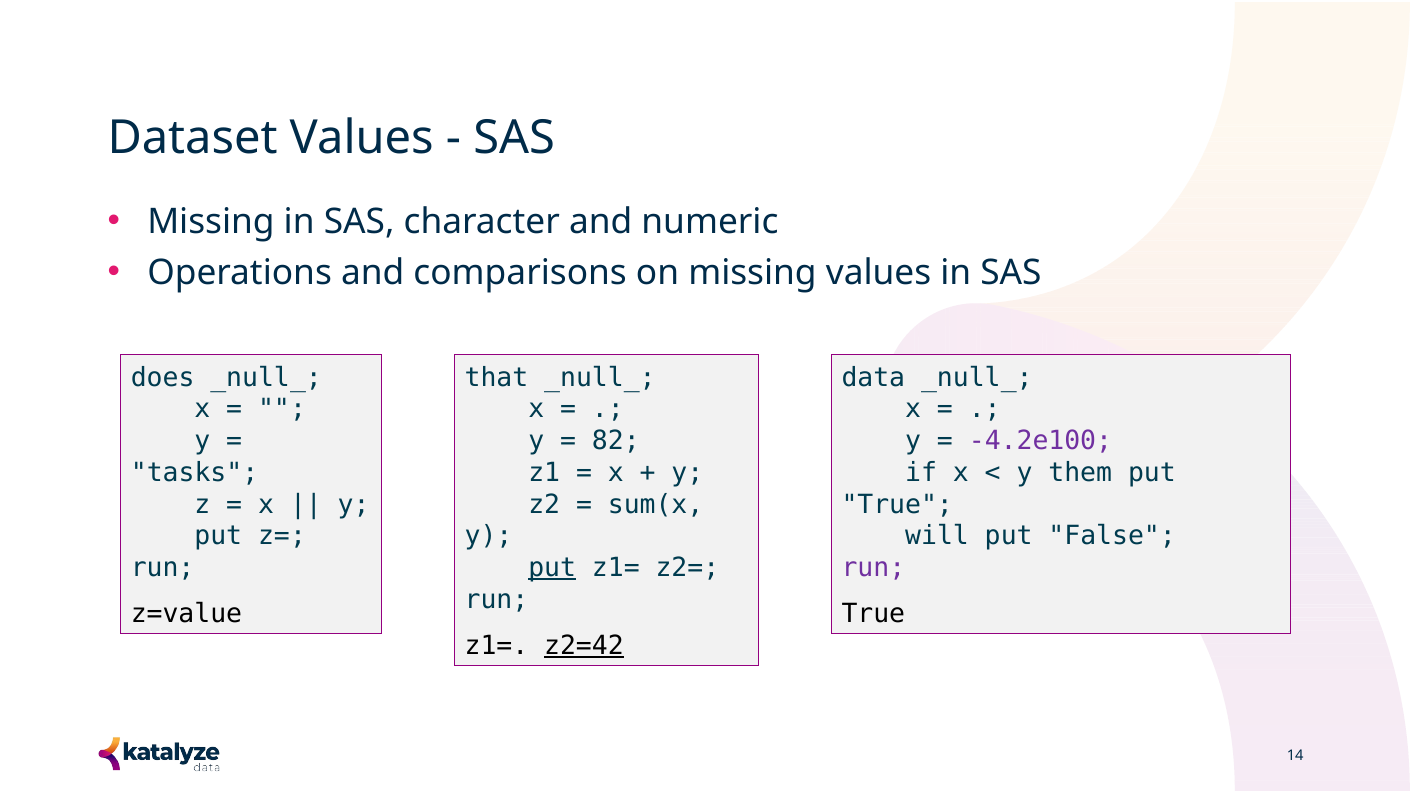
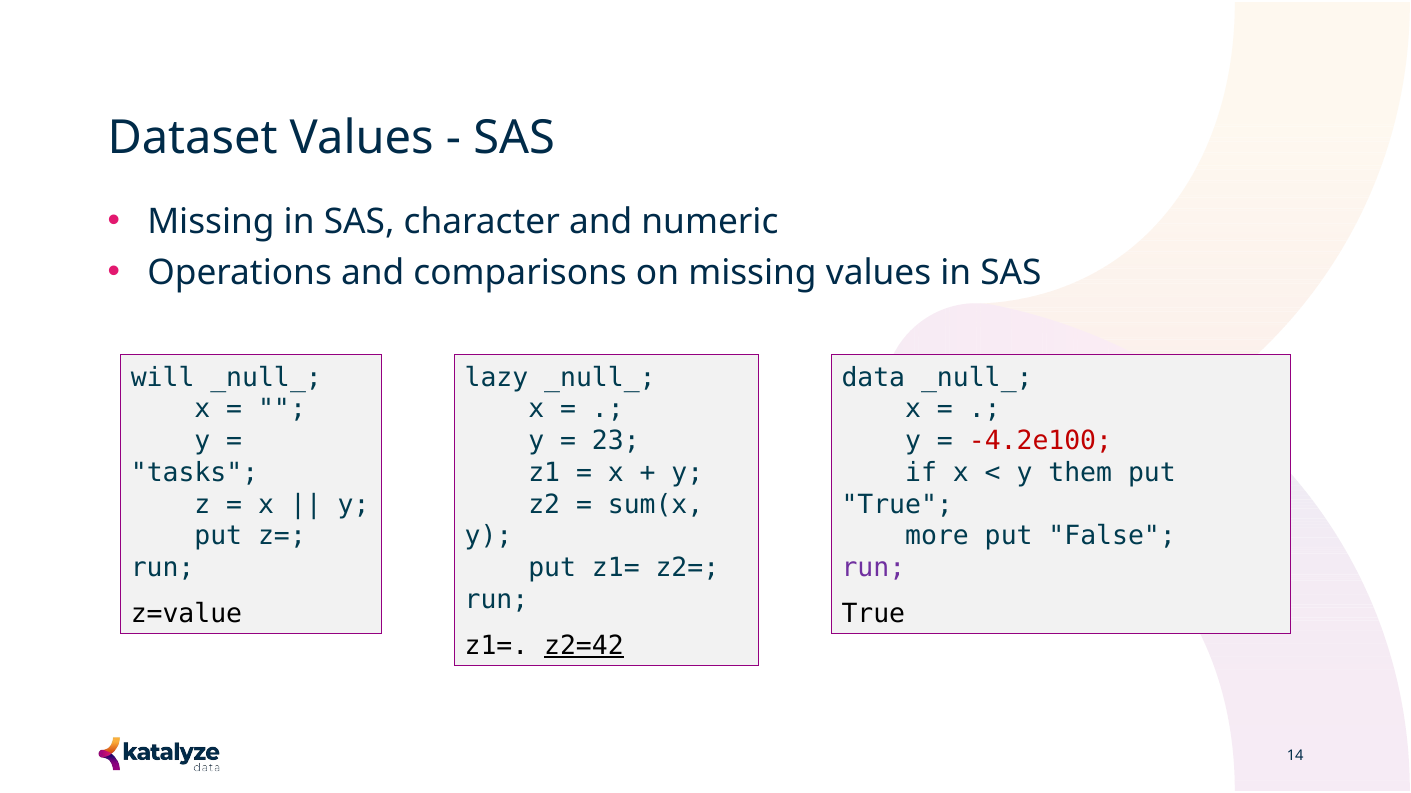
does: does -> will
that: that -> lazy
82: 82 -> 23
-4.2e100 colour: purple -> red
will: will -> more
put at (552, 568) underline: present -> none
